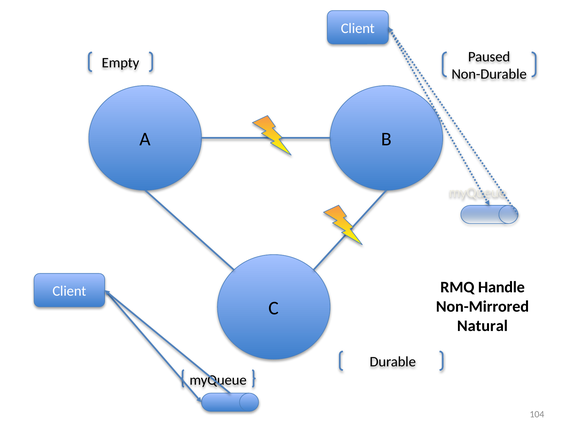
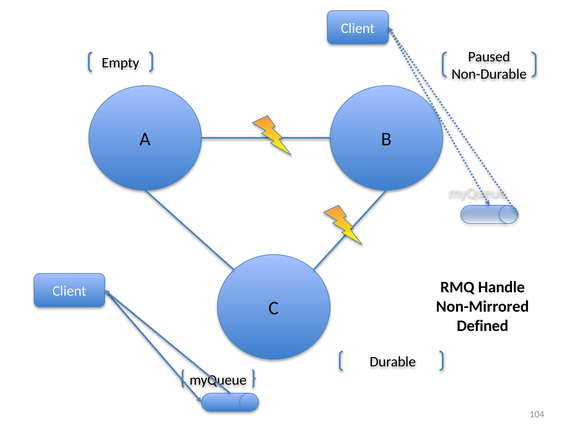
Natural: Natural -> Defined
